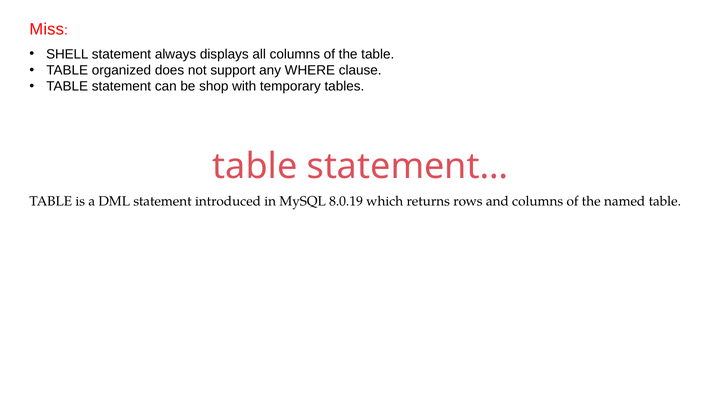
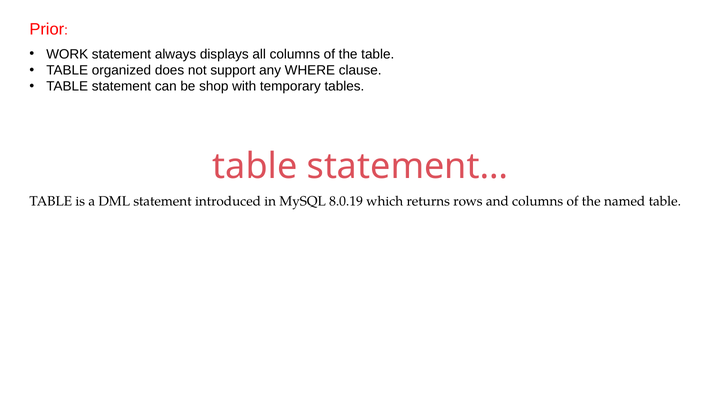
Miss: Miss -> Prior
SHELL: SHELL -> WORK
